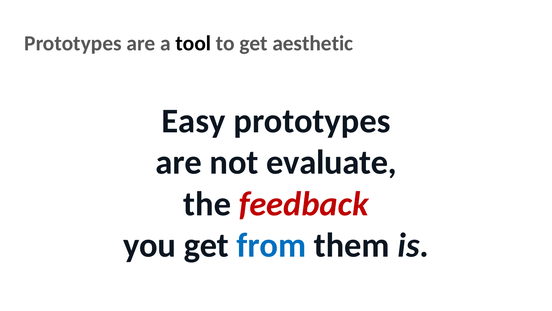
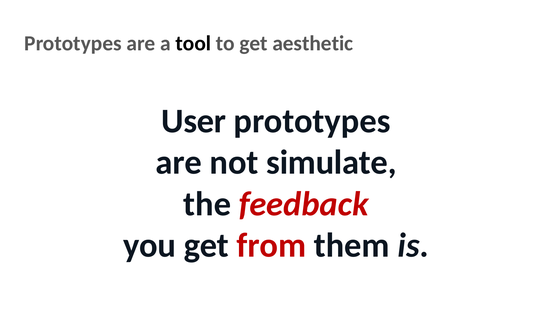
Easy: Easy -> User
evaluate: evaluate -> simulate
from colour: blue -> red
